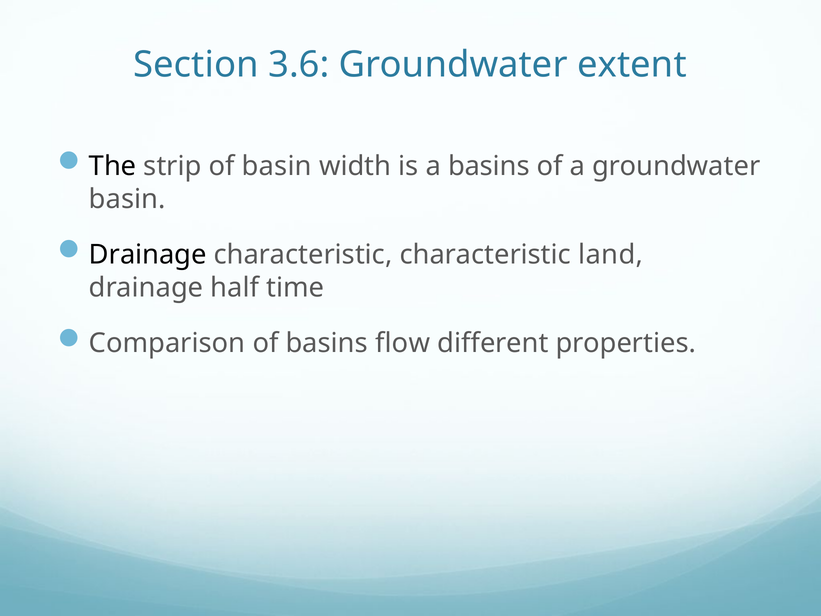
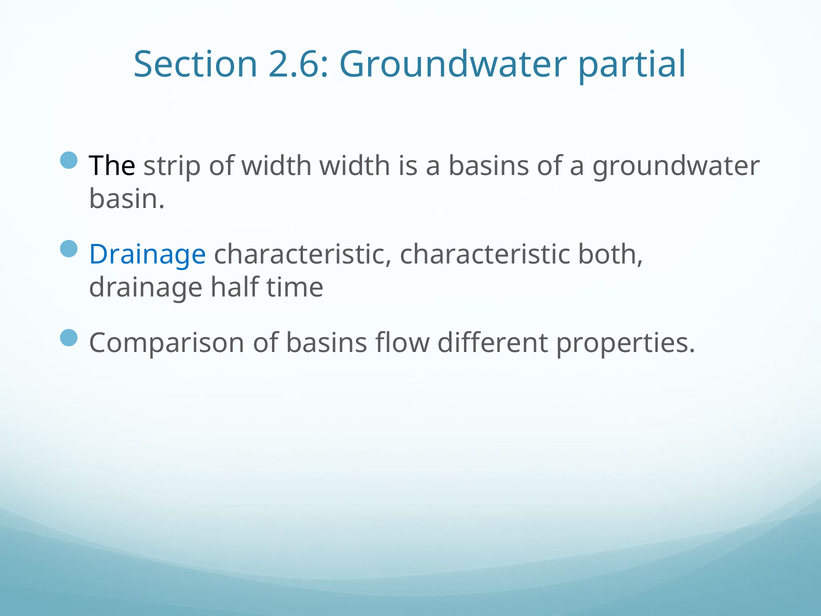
3.6: 3.6 -> 2.6
extent: extent -> partial
of basin: basin -> width
Drainage at (148, 255) colour: black -> blue
land: land -> both
